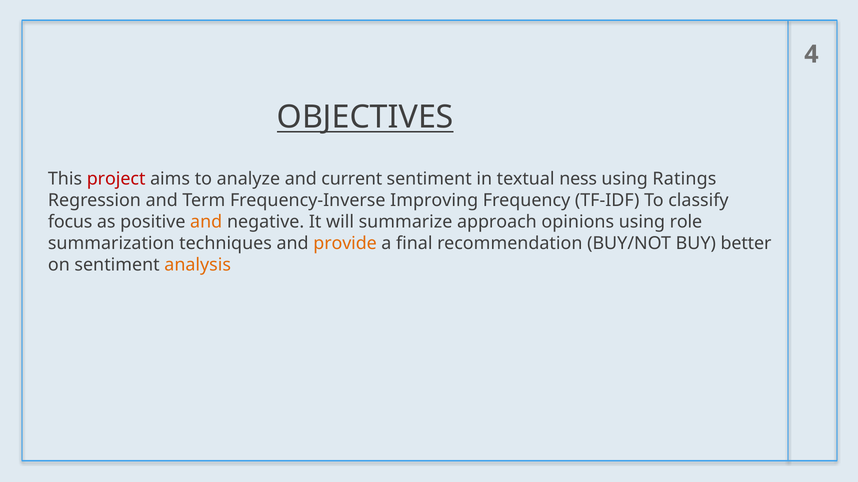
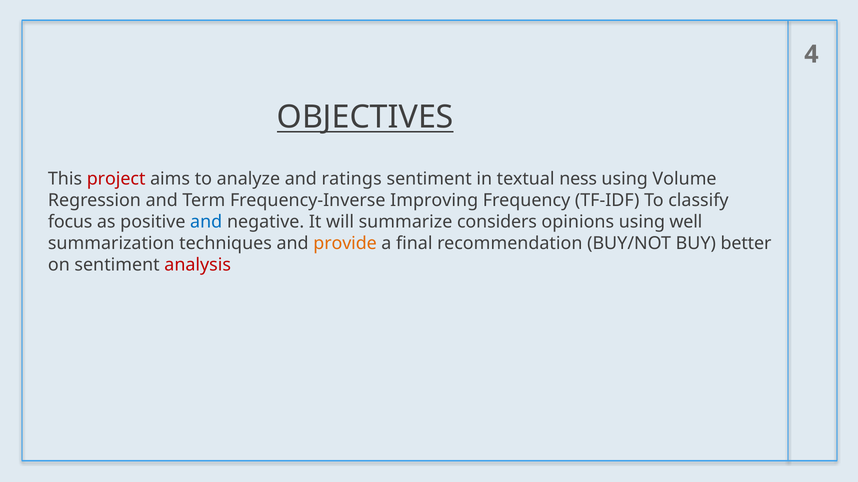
current: current -> ratings
Ratings: Ratings -> Volume
and at (206, 222) colour: orange -> blue
approach: approach -> considers
role: role -> well
analysis colour: orange -> red
